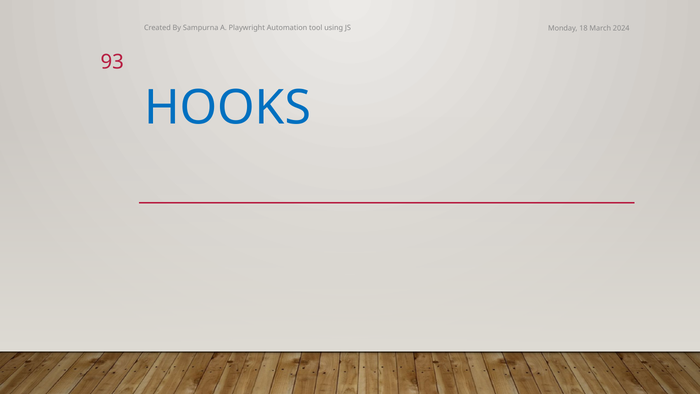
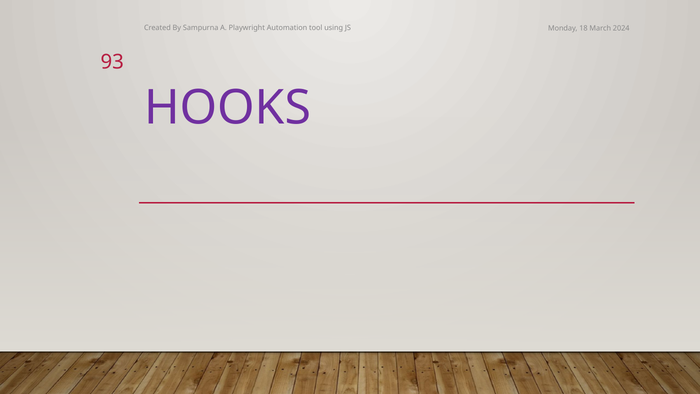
HOOKS colour: blue -> purple
